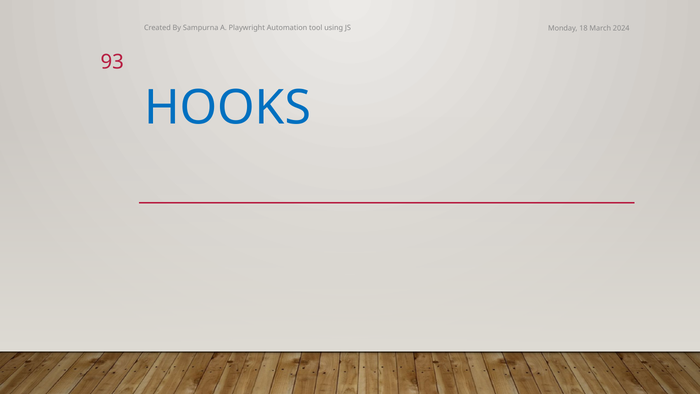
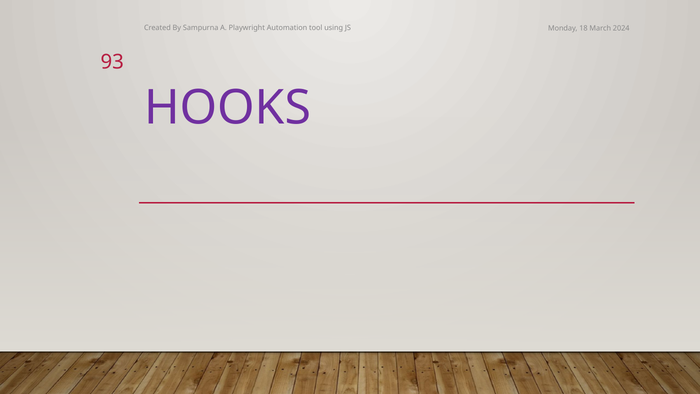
HOOKS colour: blue -> purple
